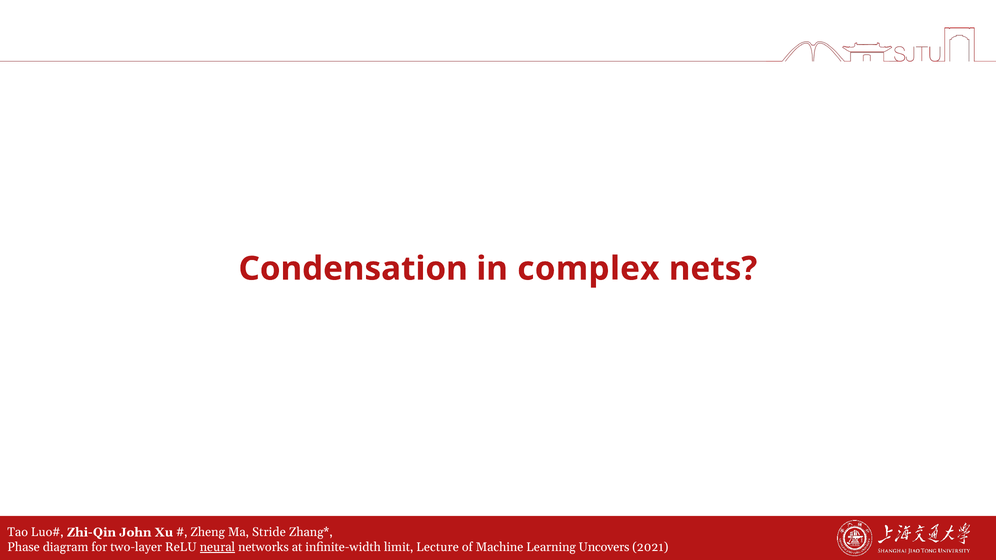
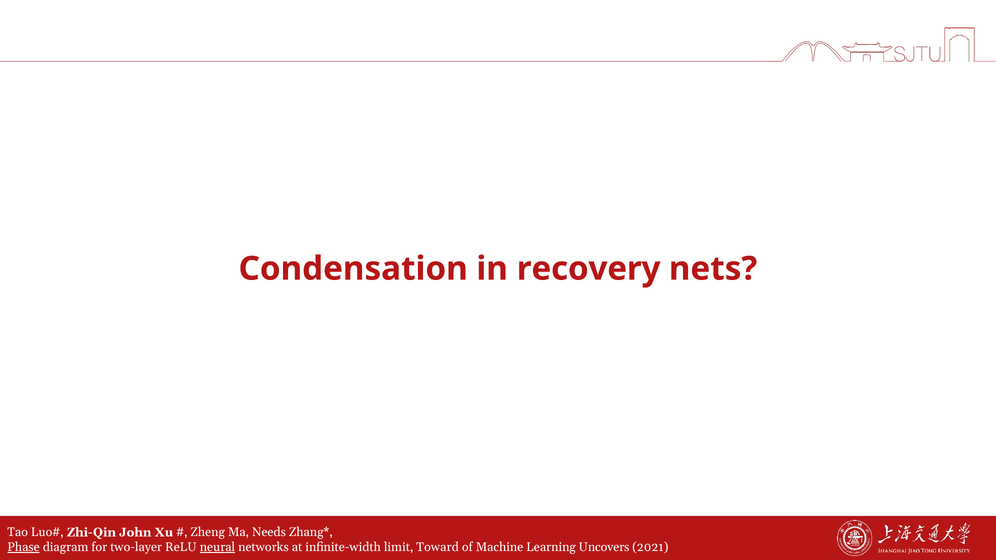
complex: complex -> recovery
Stride: Stride -> Needs
Phase underline: none -> present
Lecture: Lecture -> Toward
